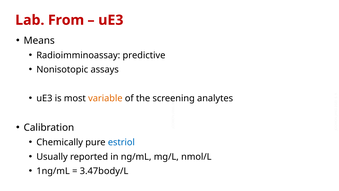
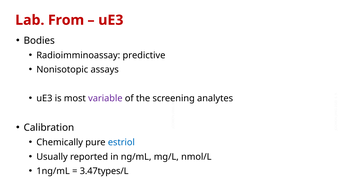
Means: Means -> Bodies
variable colour: orange -> purple
3.47body/L: 3.47body/L -> 3.47types/L
